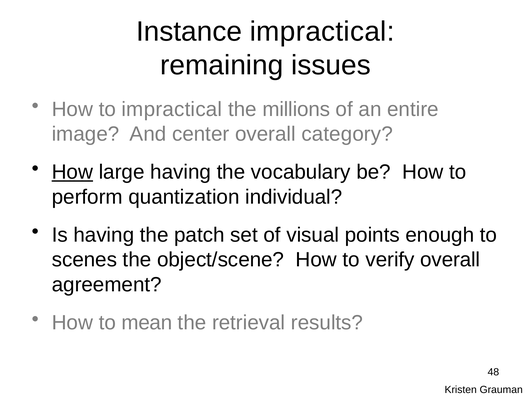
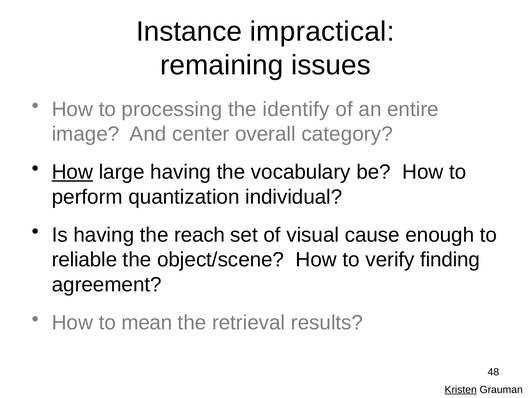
to impractical: impractical -> processing
millions: millions -> identify
patch: patch -> reach
points: points -> cause
scenes: scenes -> reliable
verify overall: overall -> finding
Kristen underline: none -> present
